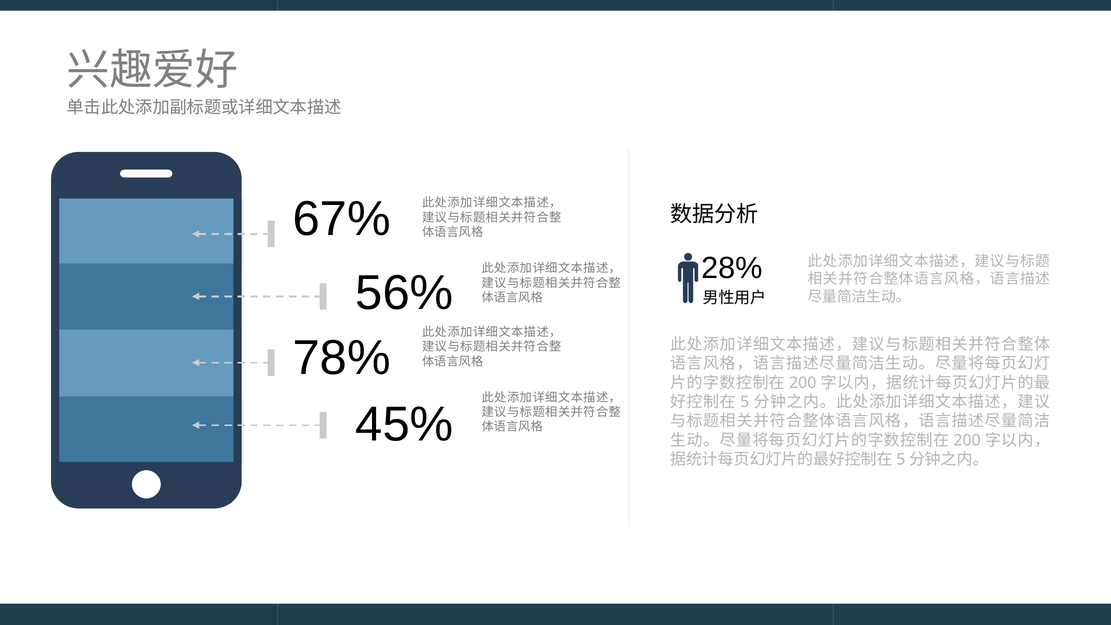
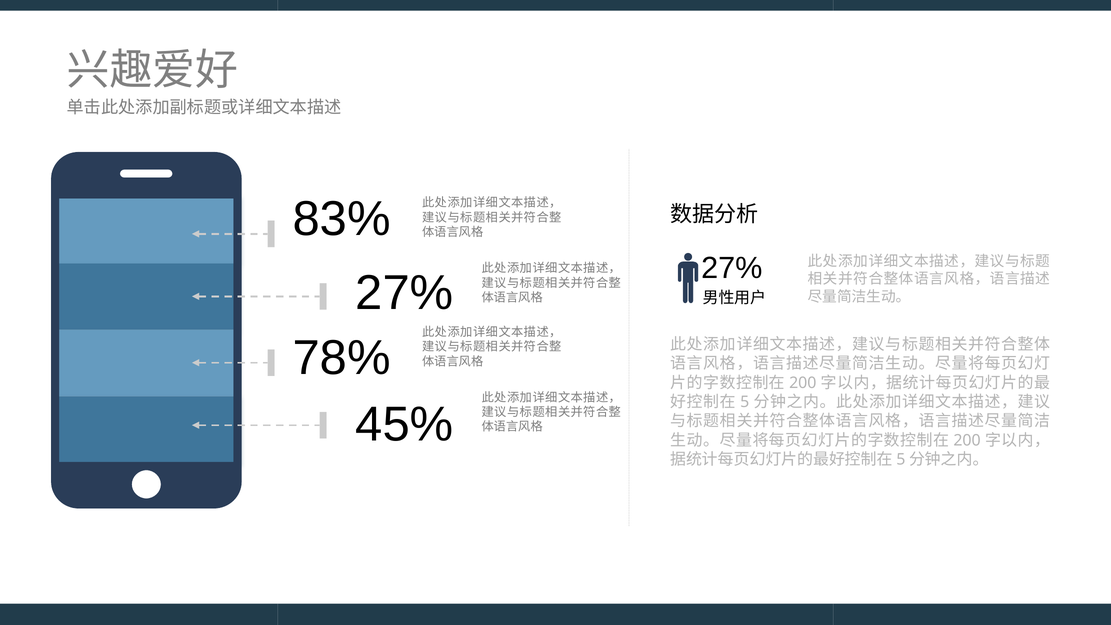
67%: 67% -> 83%
28% at (732, 268): 28% -> 27%
56% at (404, 293): 56% -> 27%
